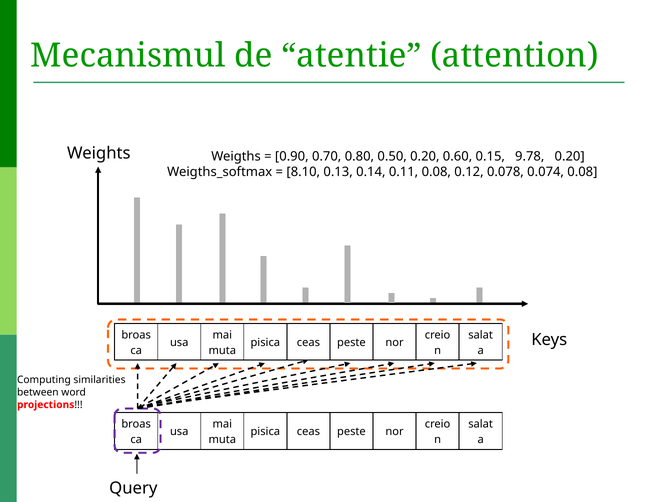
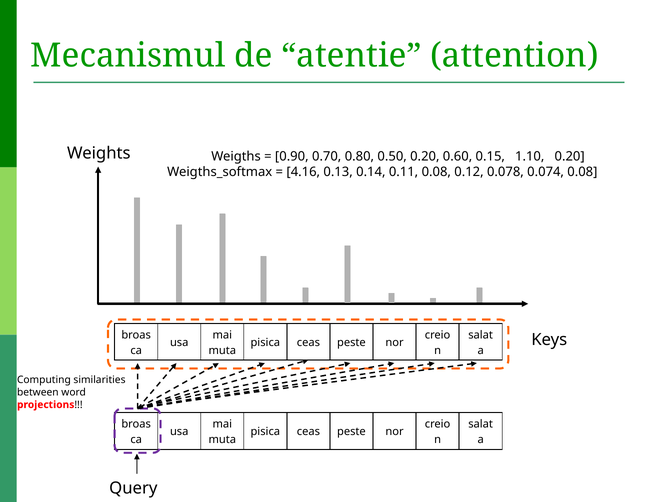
9.78: 9.78 -> 1.10
8.10: 8.10 -> 4.16
